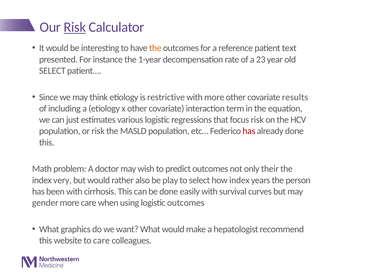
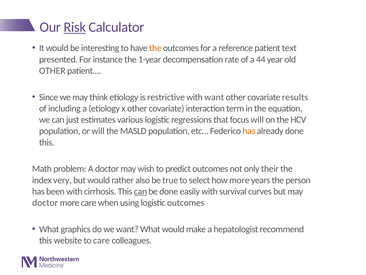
23: 23 -> 44
SELECT at (52, 71): SELECT -> OTHER
with more: more -> want
focus risk: risk -> will
or risk: risk -> will
has at (249, 131) colour: red -> orange
play: play -> true
how index: index -> more
can at (140, 191) underline: none -> present
gender at (45, 202): gender -> doctor
